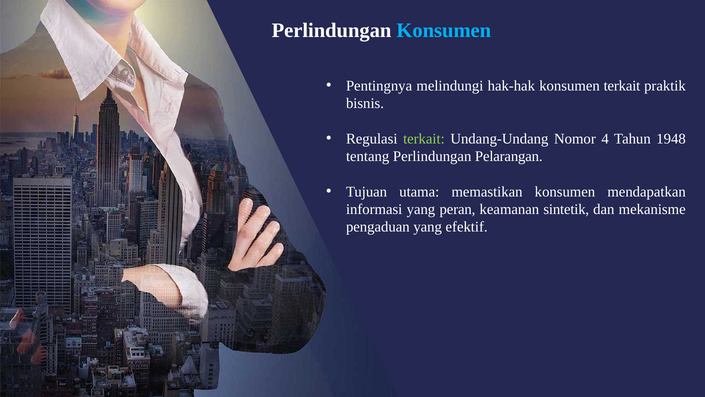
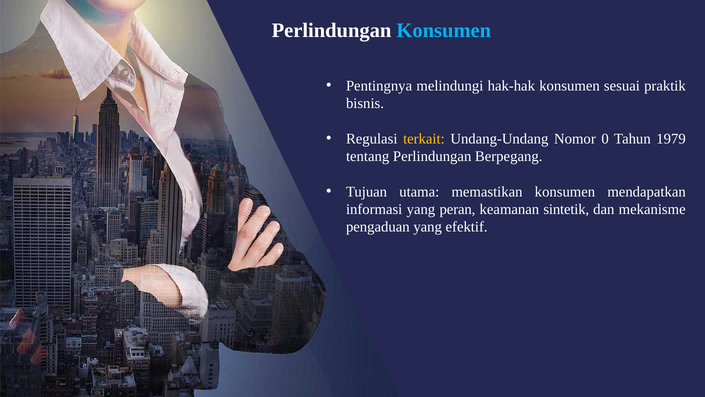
konsumen terkait: terkait -> sesuai
terkait at (424, 139) colour: light green -> yellow
4: 4 -> 0
1948: 1948 -> 1979
Pelarangan: Pelarangan -> Berpegang
